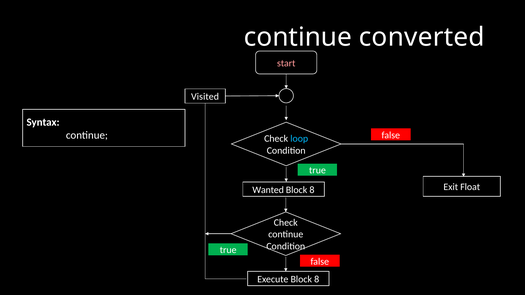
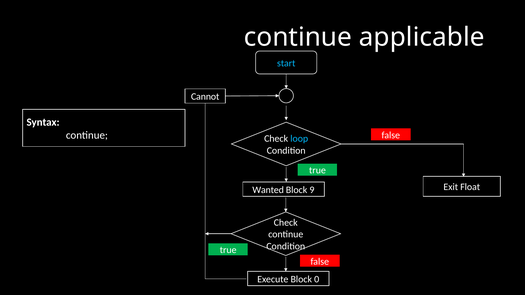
converted: converted -> applicable
start colour: pink -> light blue
Visited: Visited -> Cannot
8 at (312, 190): 8 -> 9
Execute Block 8: 8 -> 0
